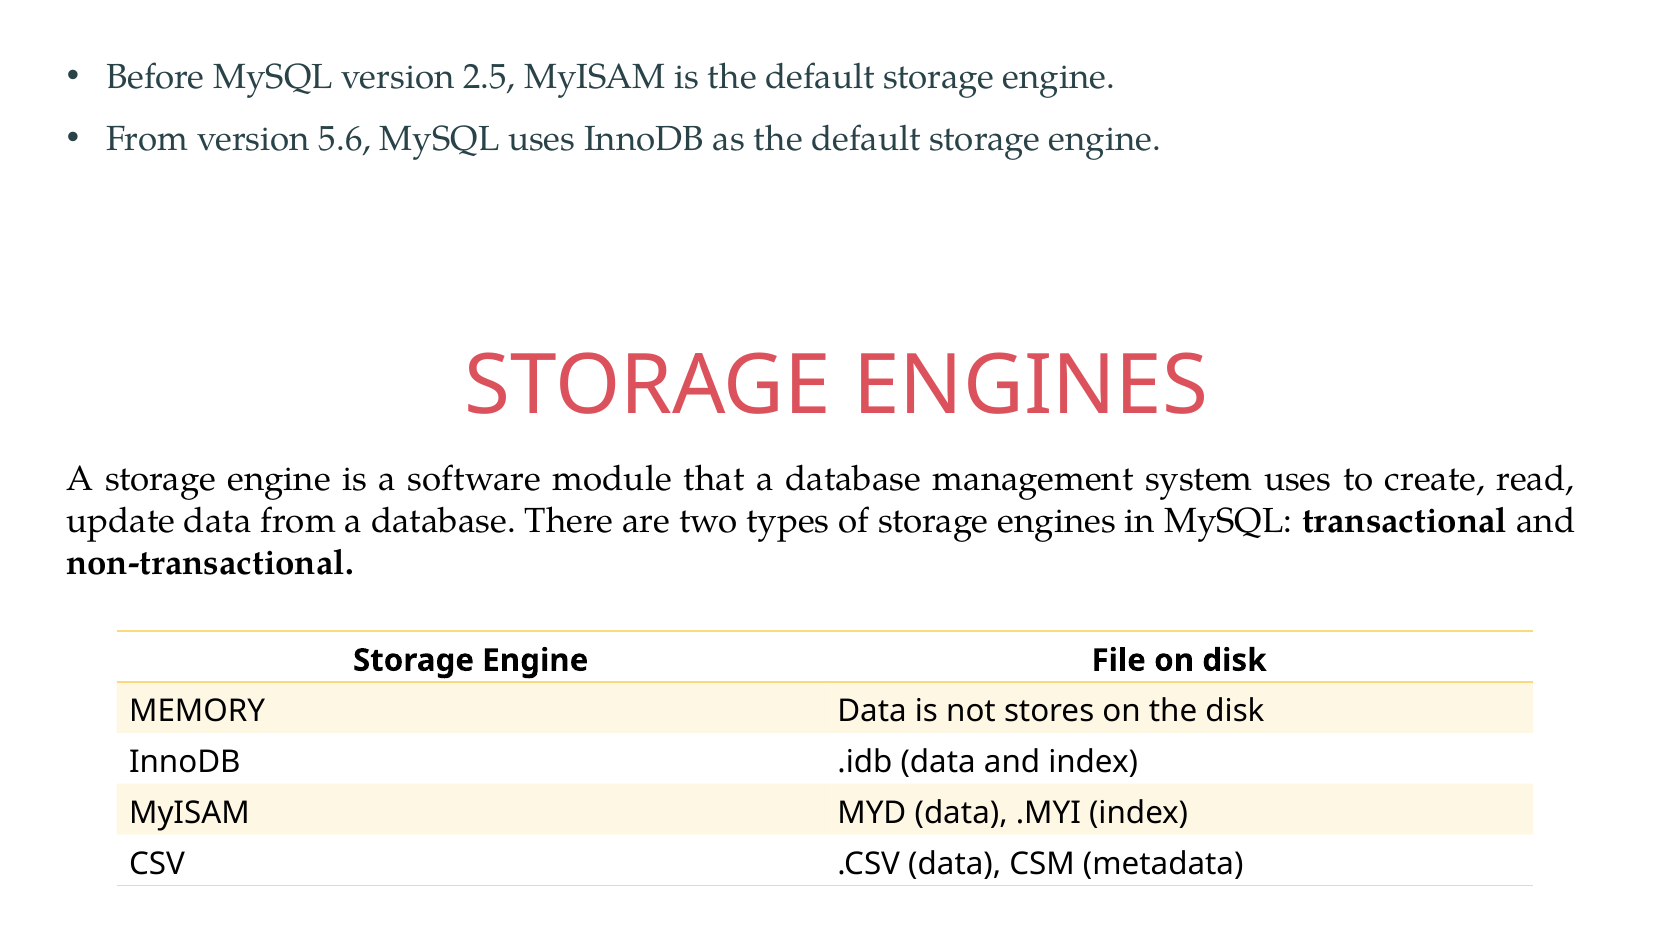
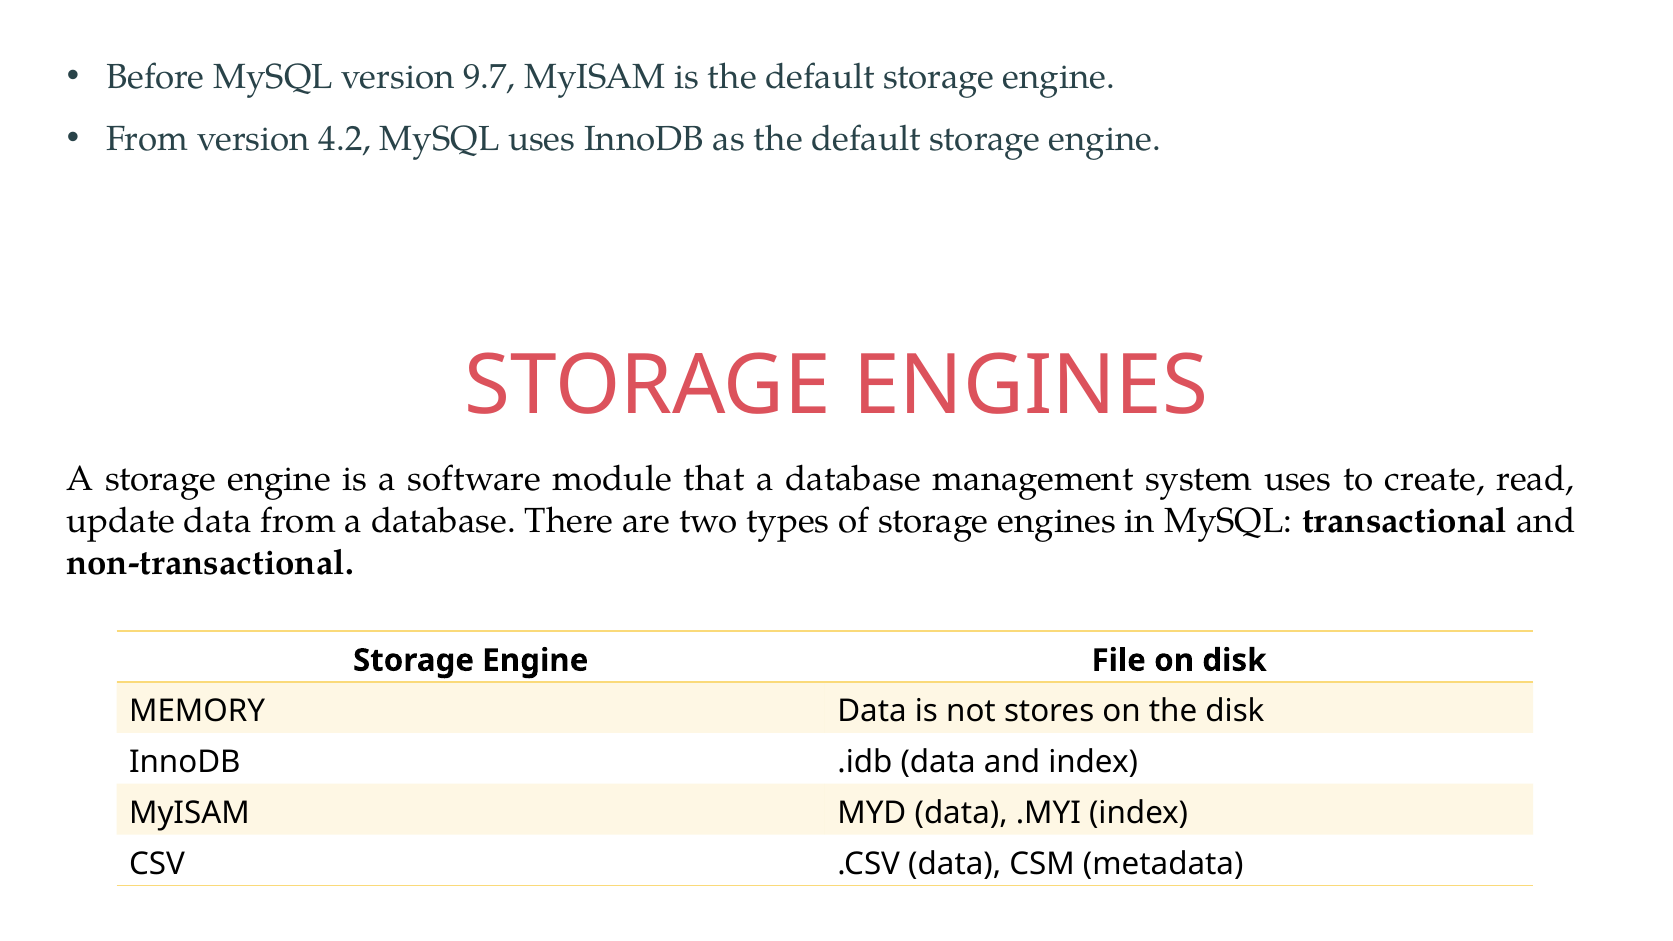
2.5: 2.5 -> 9.7
5.6: 5.6 -> 4.2
